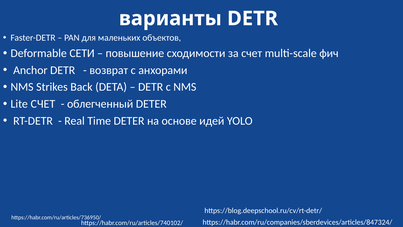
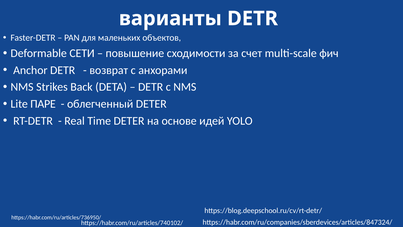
Lite СЧЕТ: СЧЕТ -> ПАРЕ
